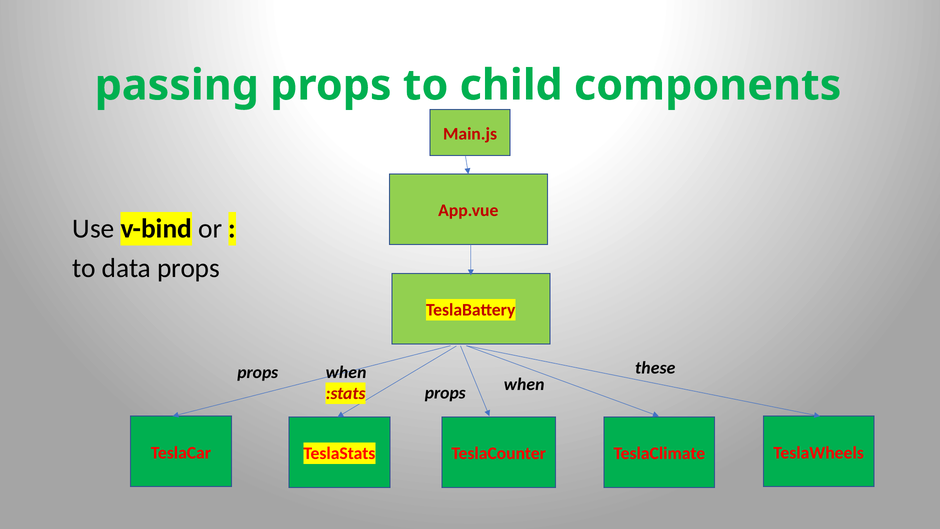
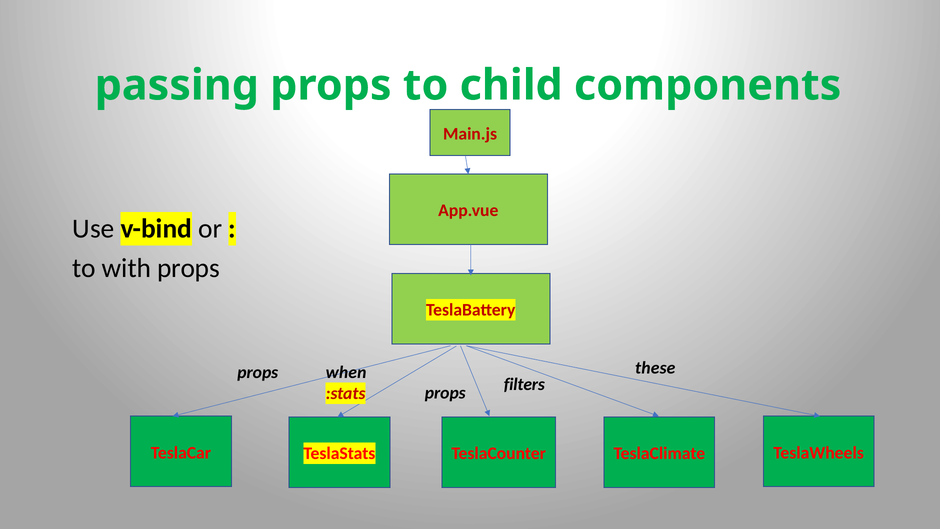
data: data -> with
:stats props when: when -> filters
